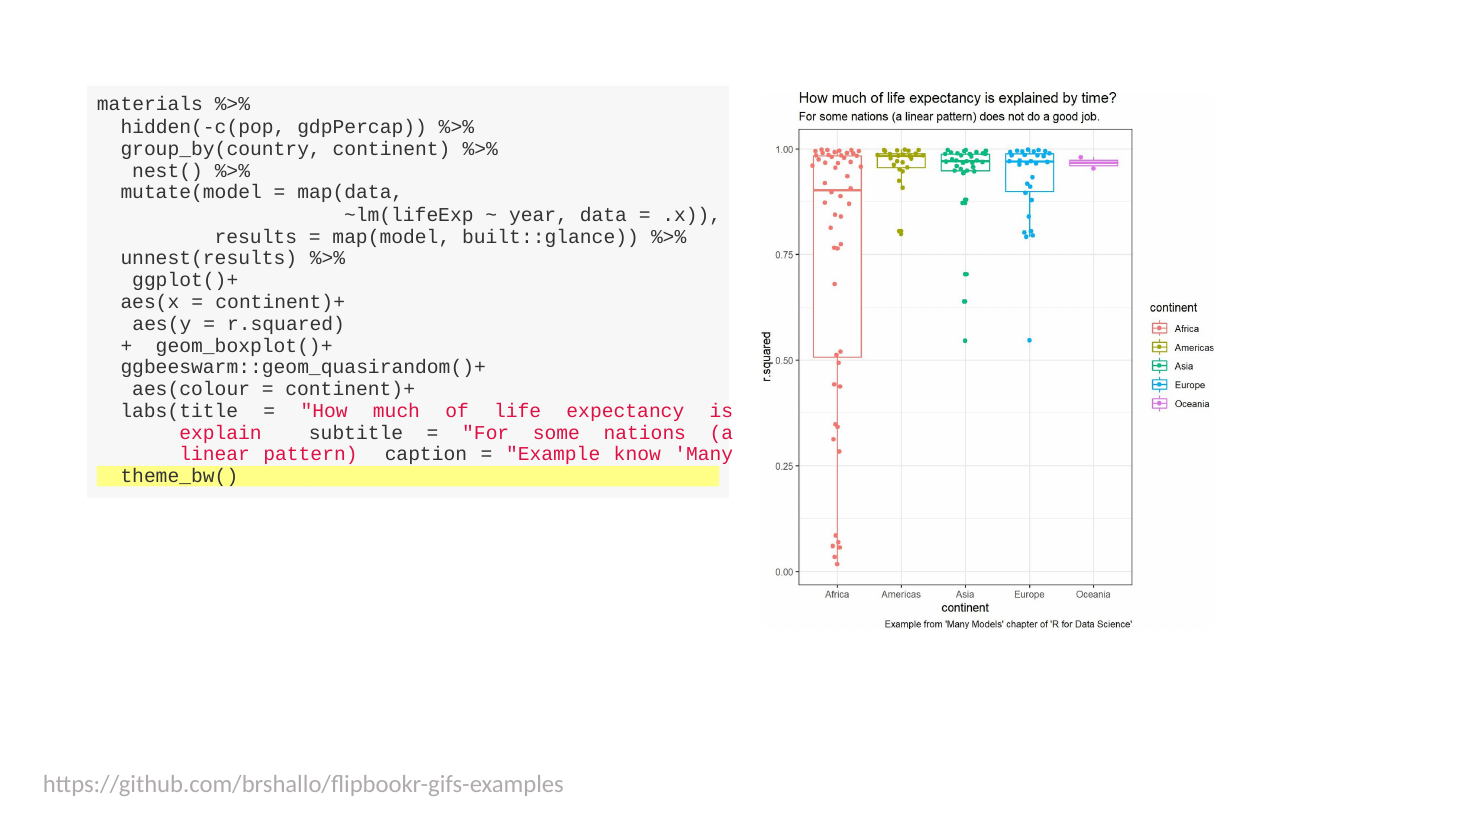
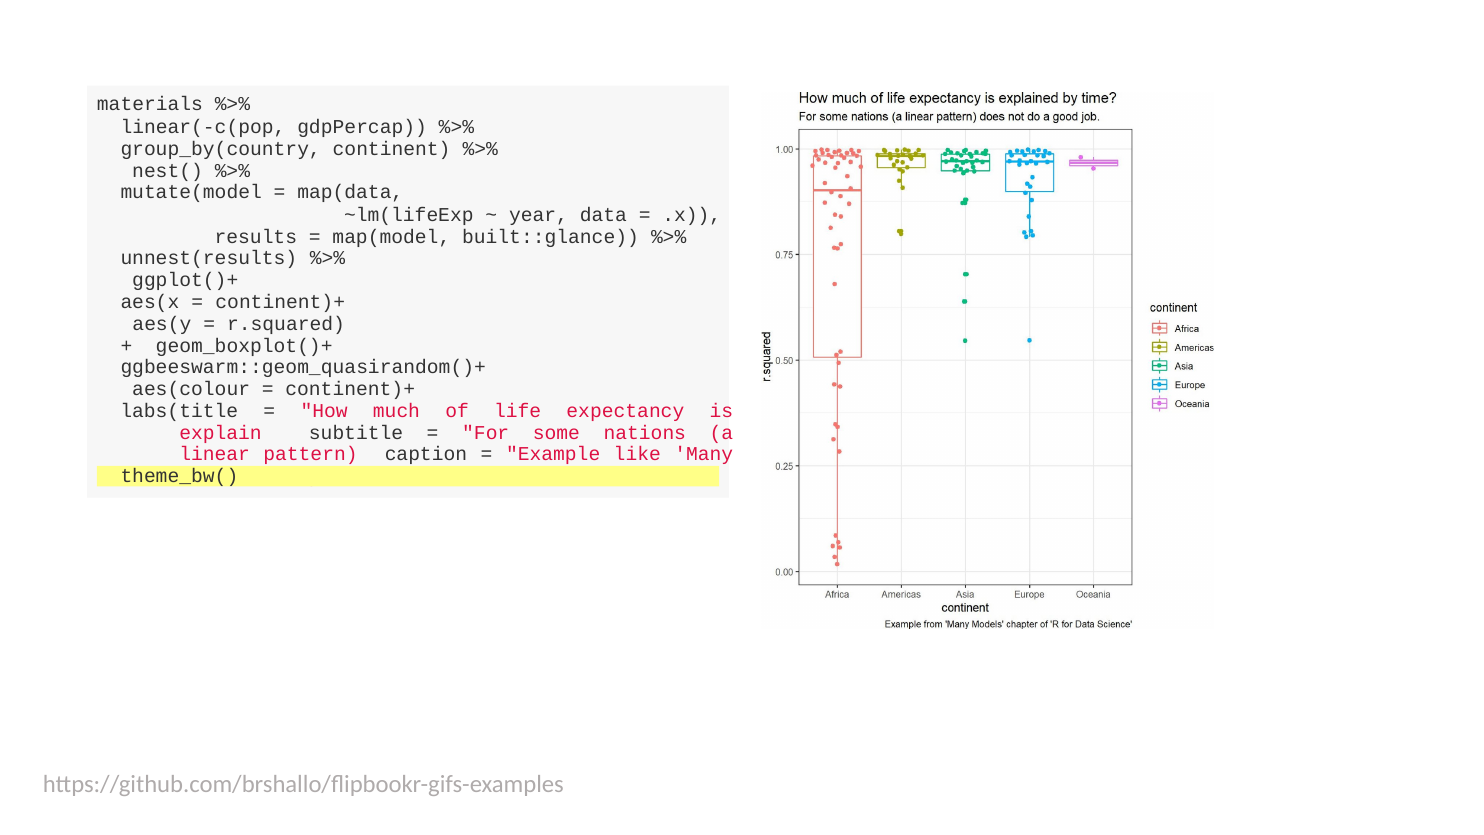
hidden(-c(pop: hidden(-c(pop -> linear(-c(pop
know: know -> like
